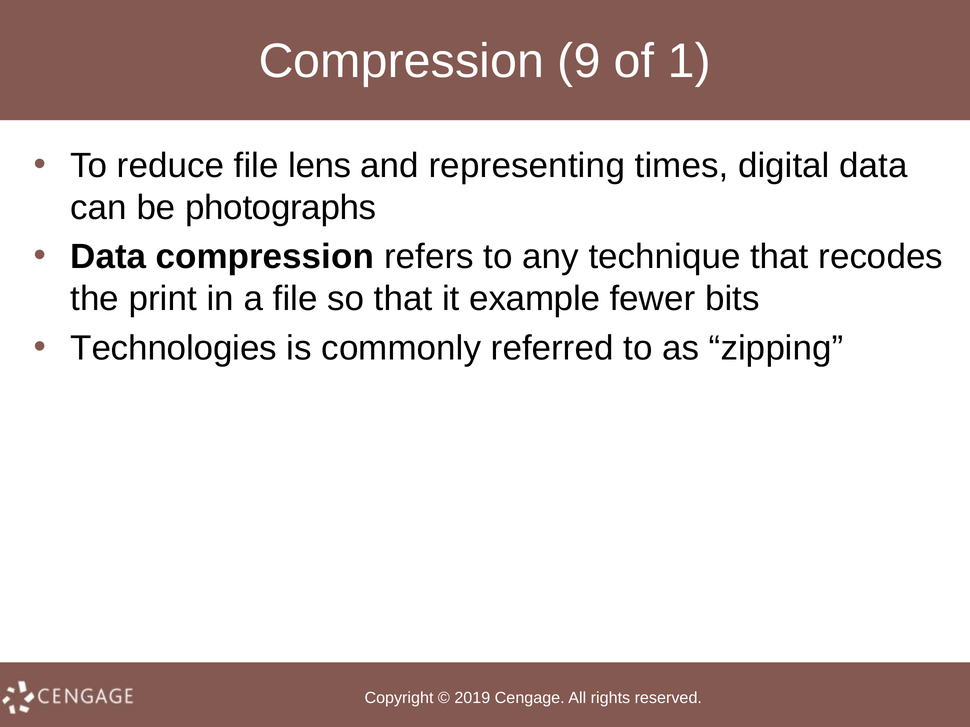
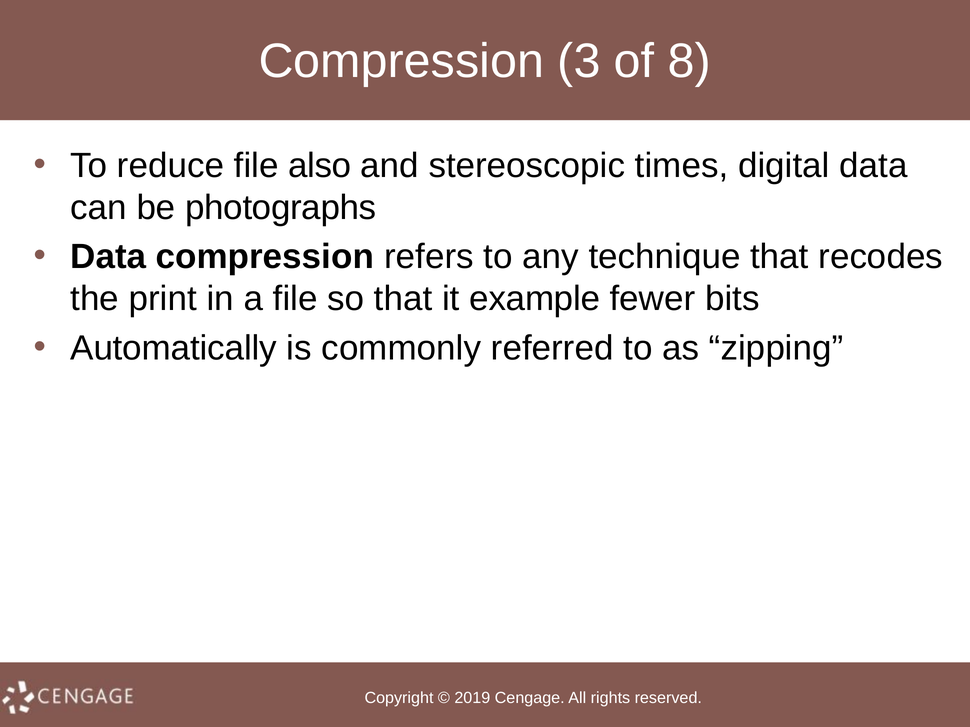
9: 9 -> 3
1: 1 -> 8
lens: lens -> also
representing: representing -> stereoscopic
Technologies: Technologies -> Automatically
